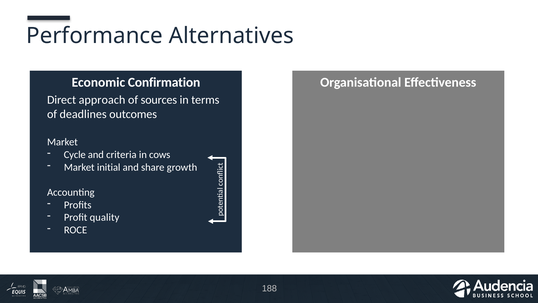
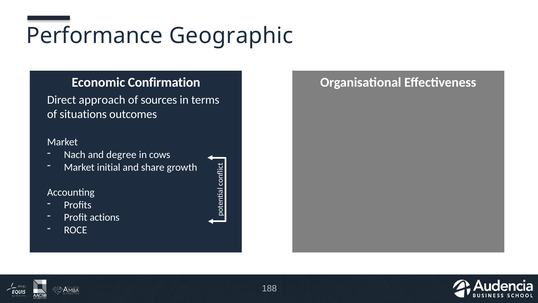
Alternatives: Alternatives -> Geographic
deadlines: deadlines -> situations
Cycle: Cycle -> Nach
criteria: criteria -> degree
quality: quality -> actions
